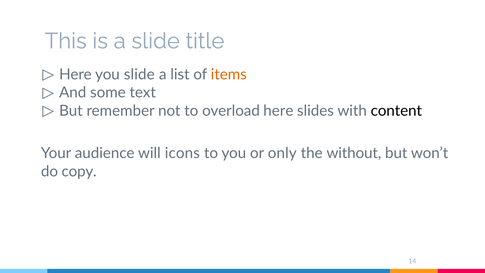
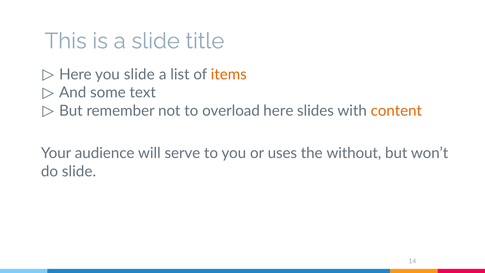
content colour: black -> orange
icons: icons -> serve
only: only -> uses
do copy: copy -> slide
